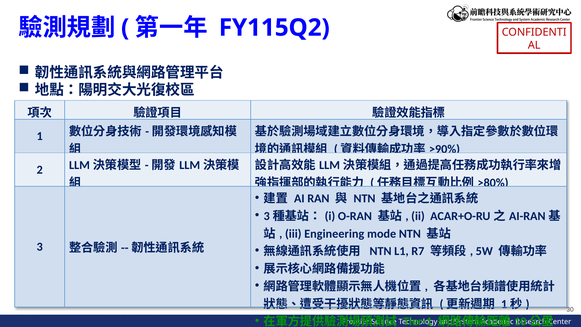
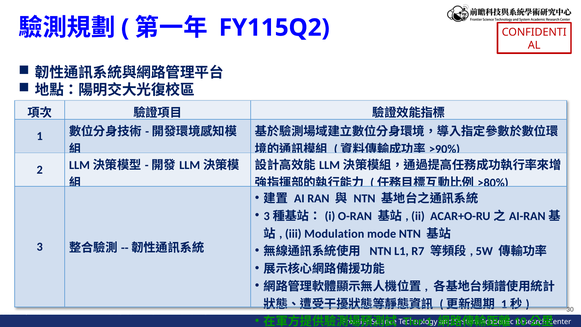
Engineering: Engineering -> Modulation
